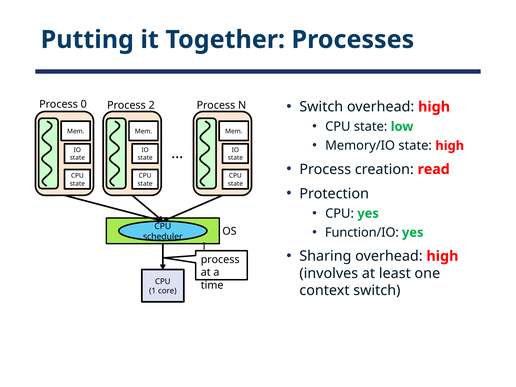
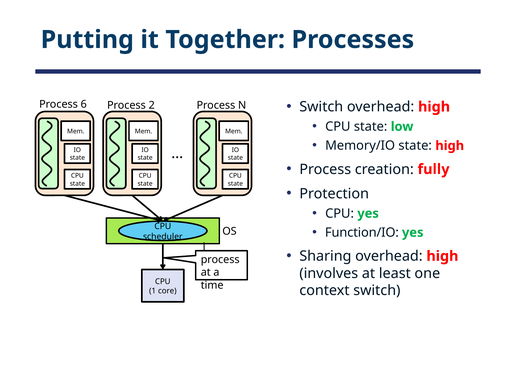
0: 0 -> 6
read: read -> fully
